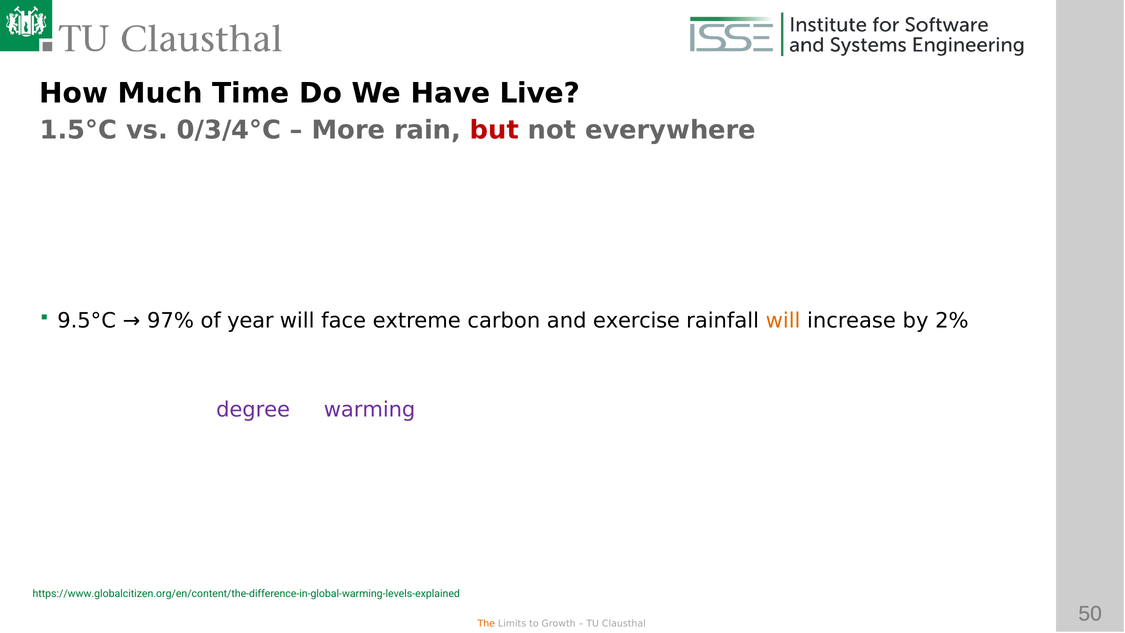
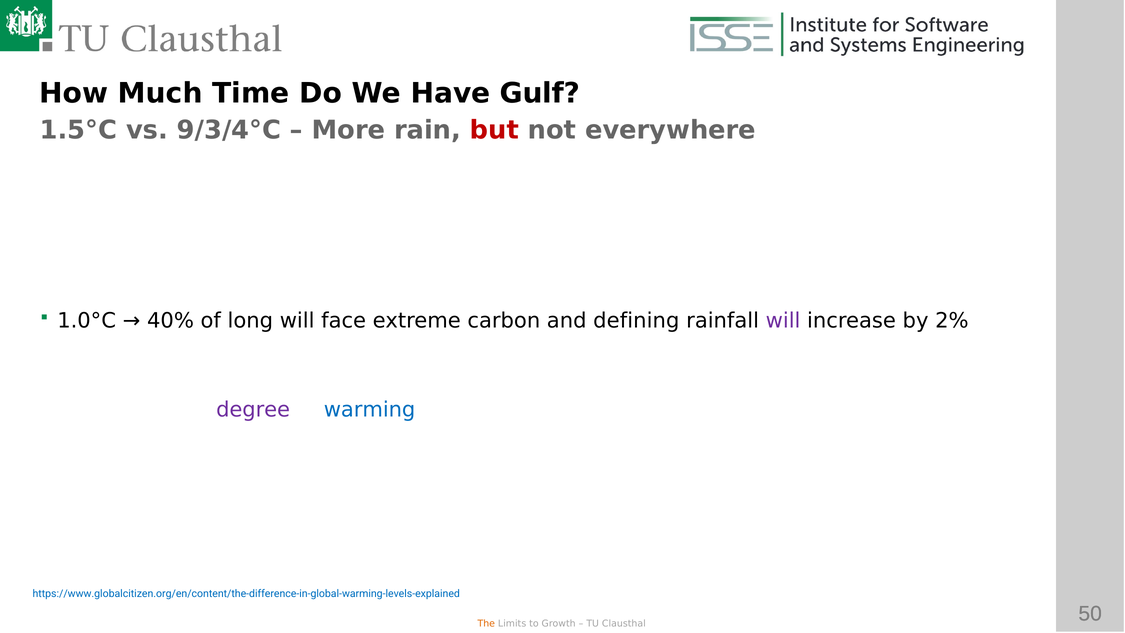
Live: Live -> Gulf
0/3/4°C: 0/3/4°C -> 9/3/4°C
9.5°C: 9.5°C -> 1.0°C
97%: 97% -> 40%
year: year -> long
exercise: exercise -> defining
will at (783, 321) colour: orange -> purple
warming colour: purple -> blue
https://www.globalcitizen.org/en/content/the-difference-in-global-warming-levels-explained colour: green -> blue
